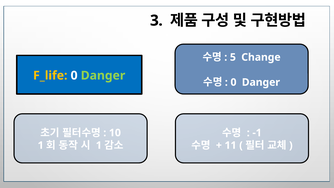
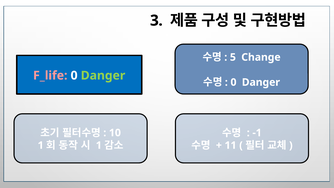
F_life colour: yellow -> pink
